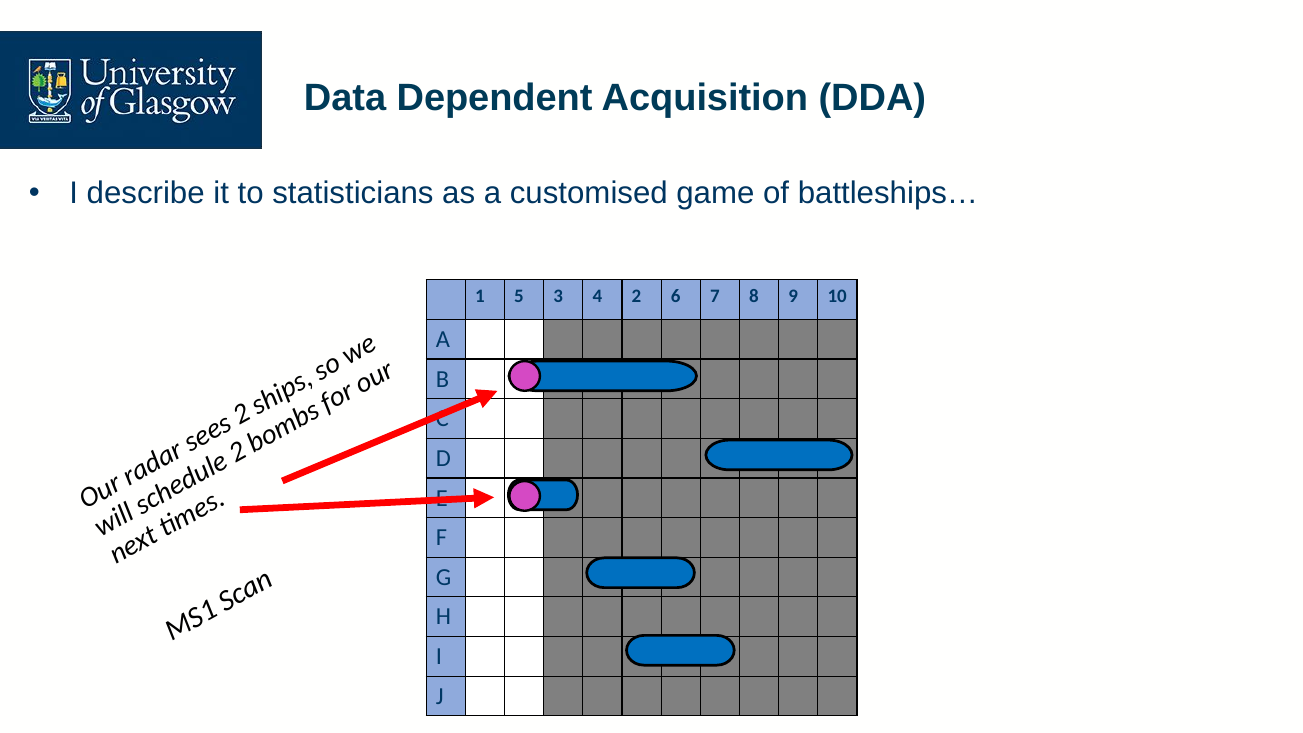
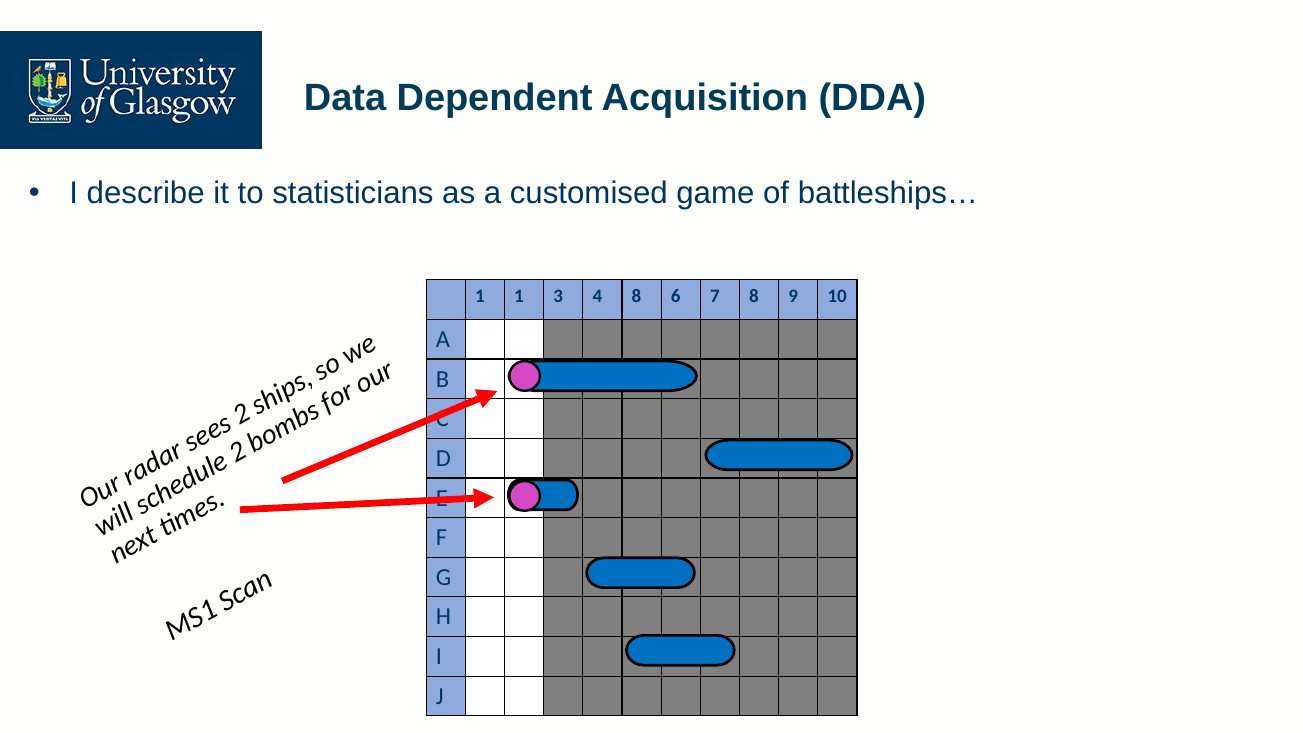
1 5: 5 -> 1
4 2: 2 -> 8
